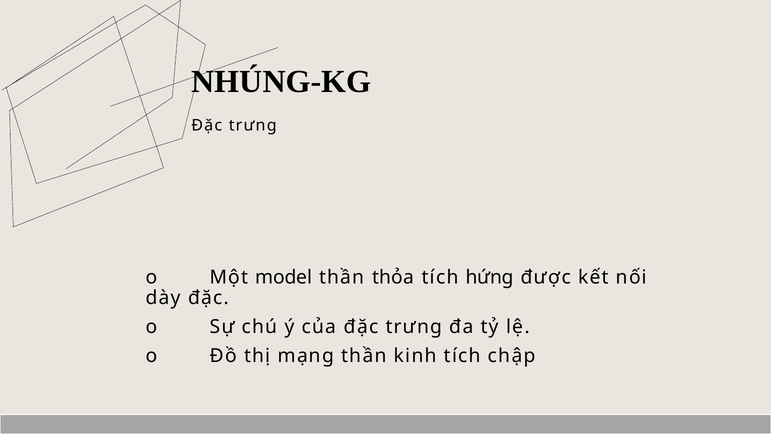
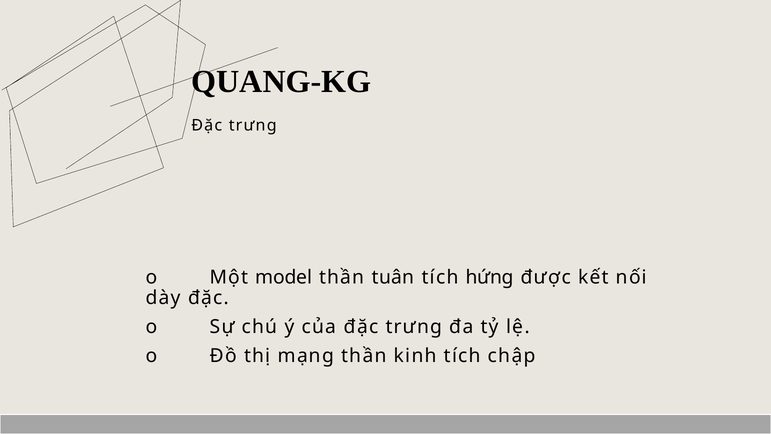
NHÚNG-KG: NHÚNG-KG -> QUANG-KG
thỏa: thỏa -> tuân
